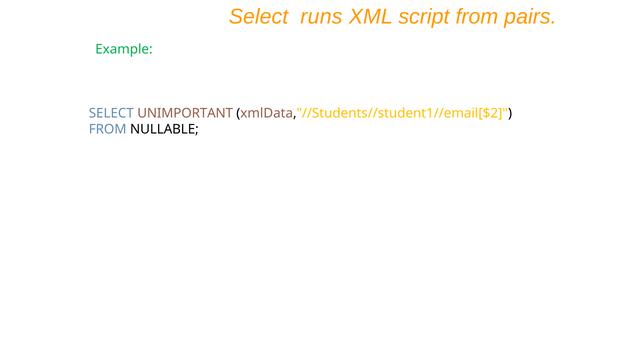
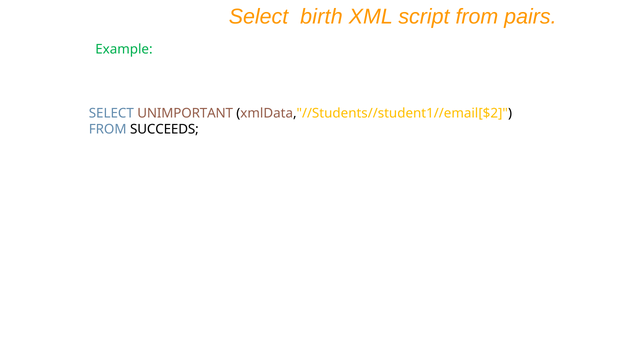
runs: runs -> birth
NULLABLE: NULLABLE -> SUCCEEDS
